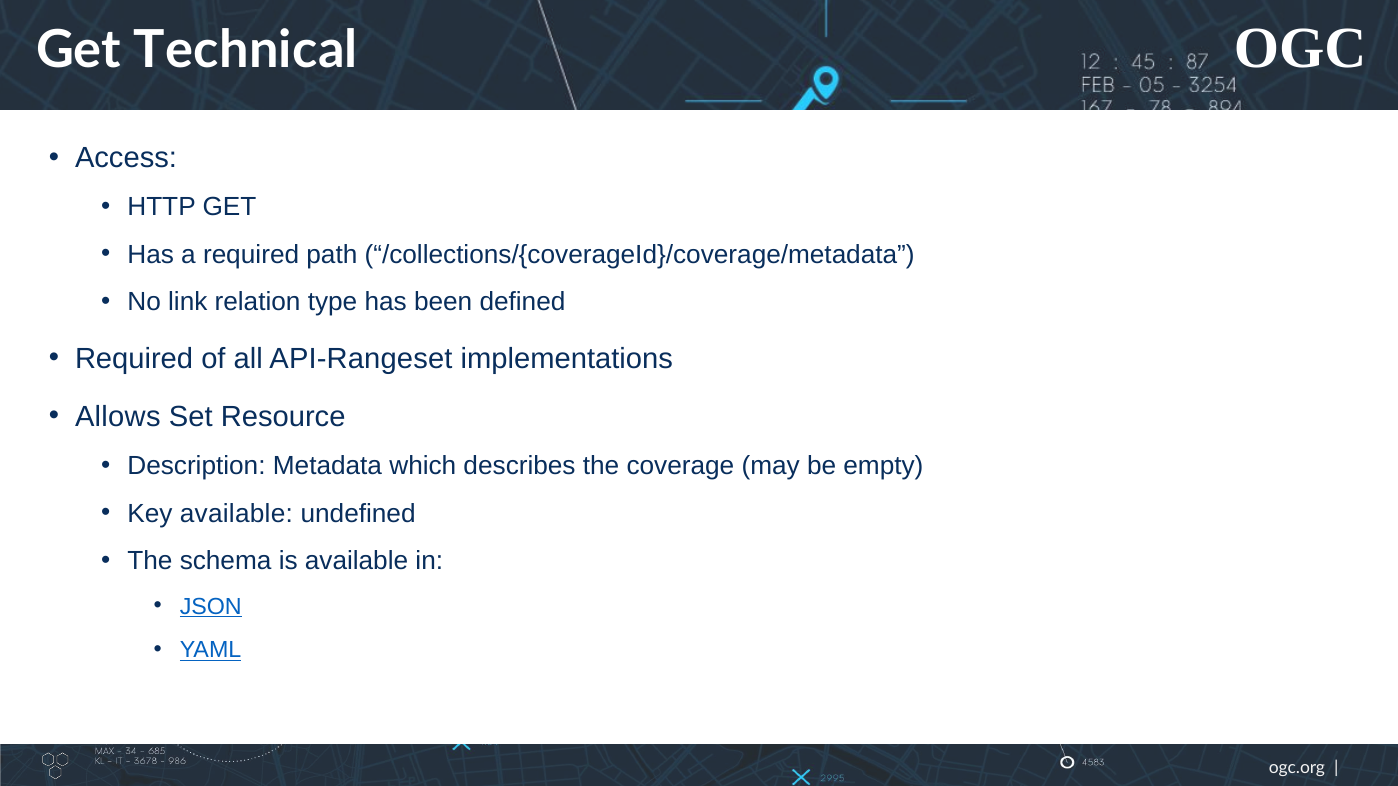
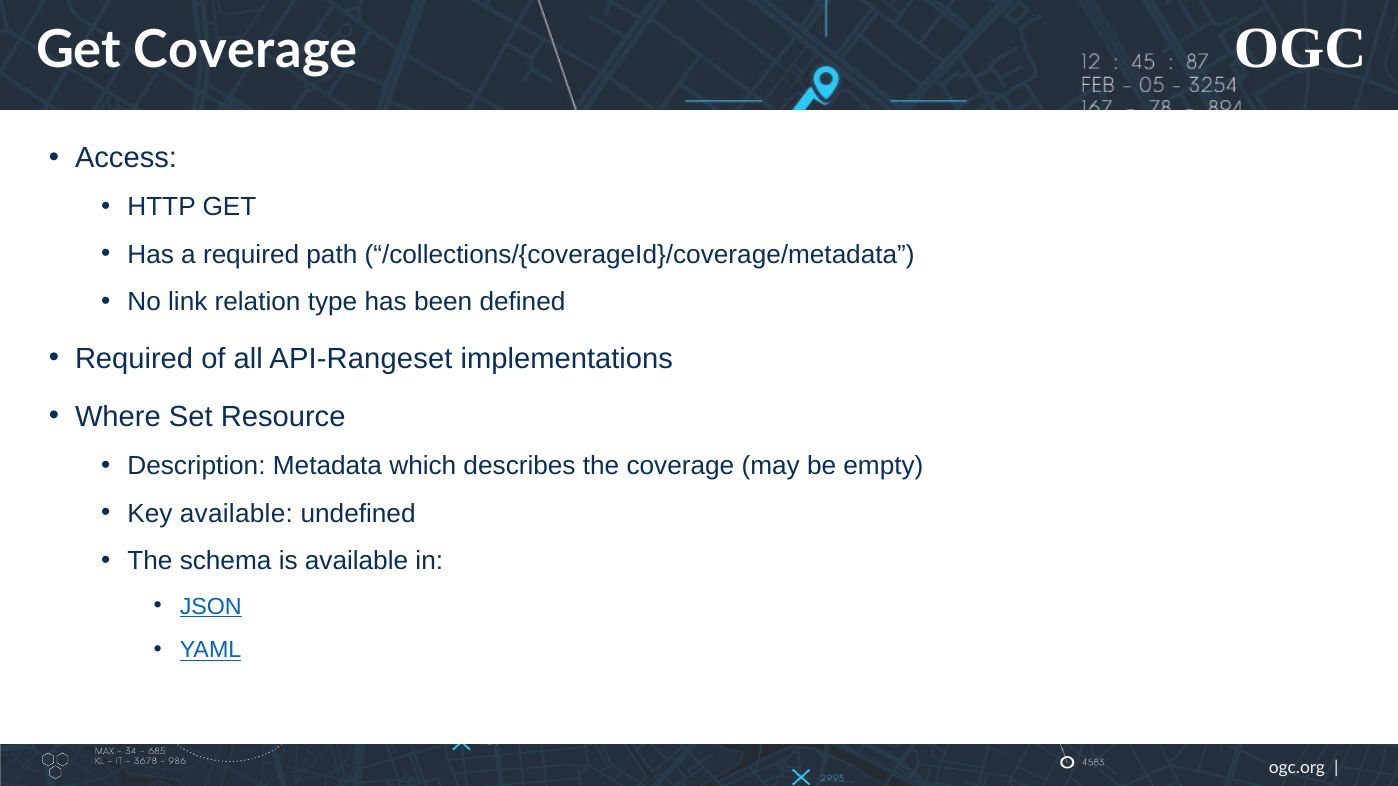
Get Technical: Technical -> Coverage
Allows: Allows -> Where
